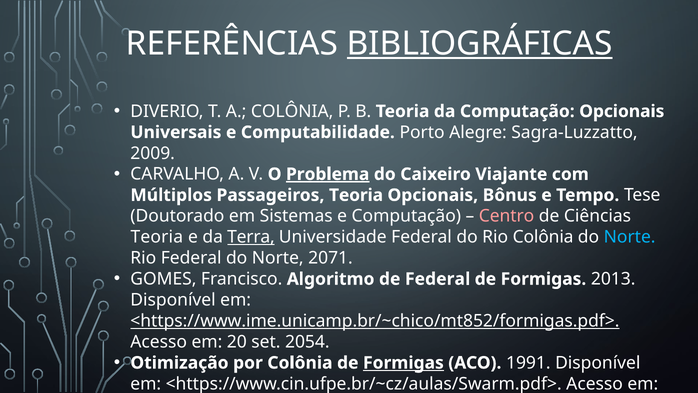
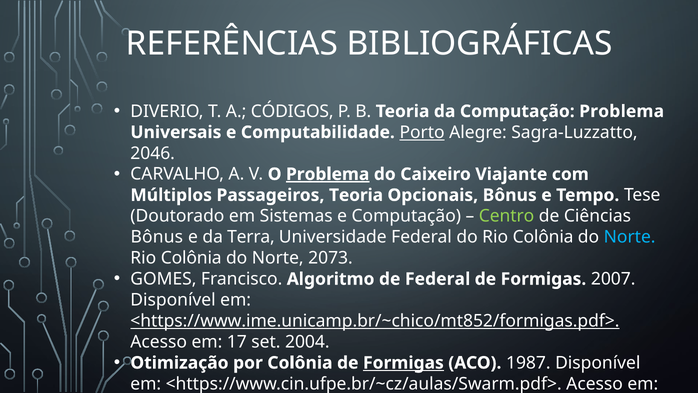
BIBLIOGRÁFICAS underline: present -> none
A COLÔNIA: COLÔNIA -> CÓDIGOS
Computação Opcionais: Opcionais -> Problema
Porto underline: none -> present
2009: 2009 -> 2046
Centro colour: pink -> light green
Teoria at (157, 237): Teoria -> Bônus
Terra underline: present -> none
Federal at (191, 258): Federal -> Colônia
2071: 2071 -> 2073
2013: 2013 -> 2007
20: 20 -> 17
2054: 2054 -> 2004
1991: 1991 -> 1987
